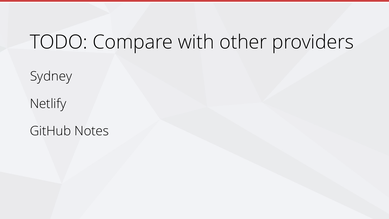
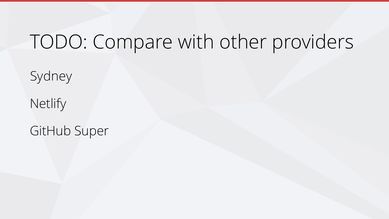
Notes: Notes -> Super
